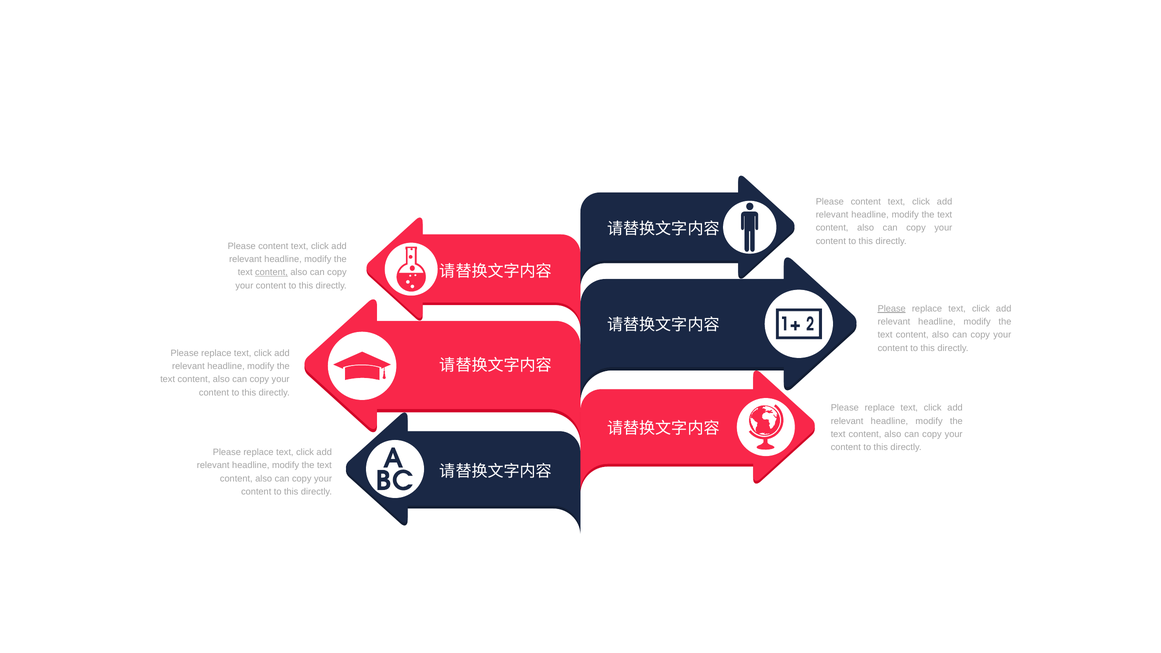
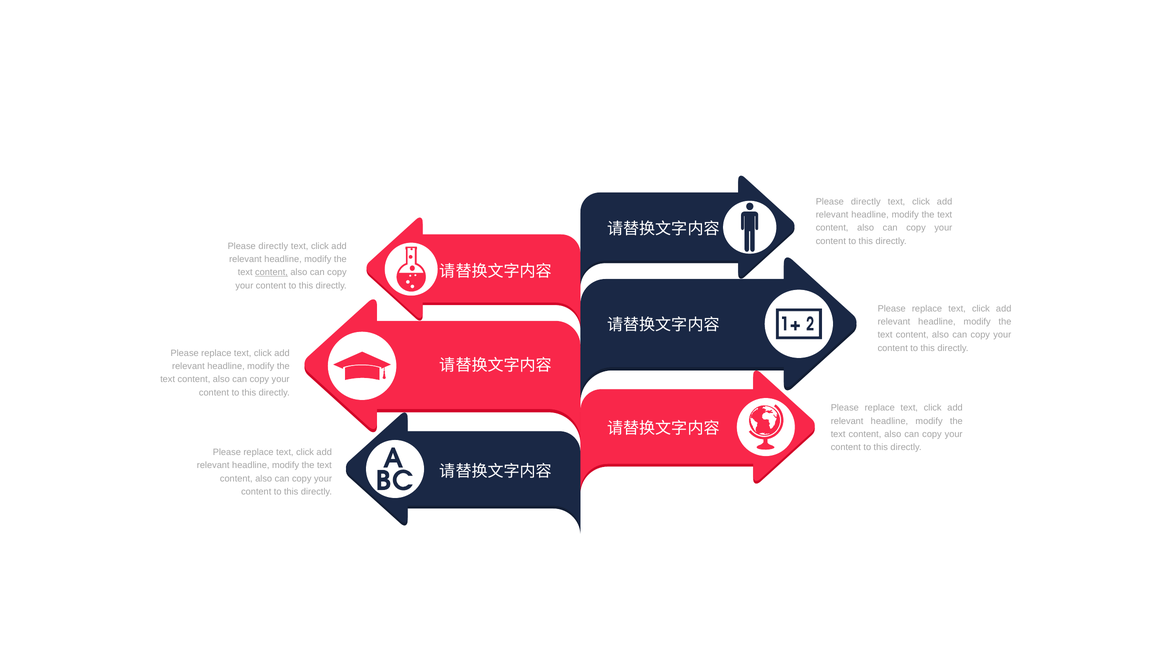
content at (866, 202): content -> directly
content at (273, 246): content -> directly
Please at (892, 309) underline: present -> none
